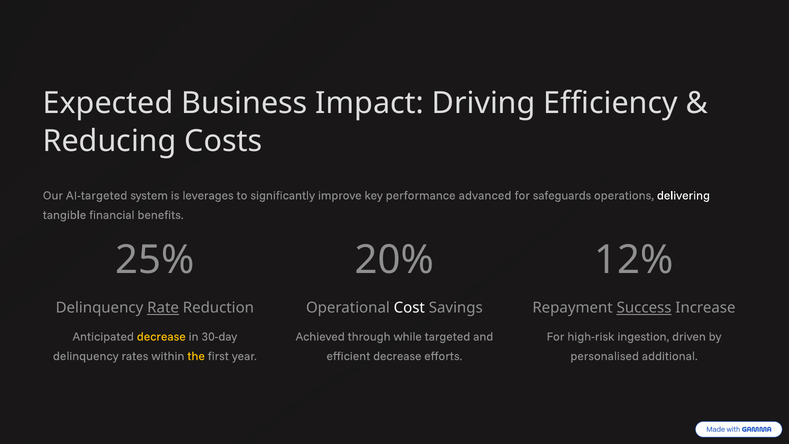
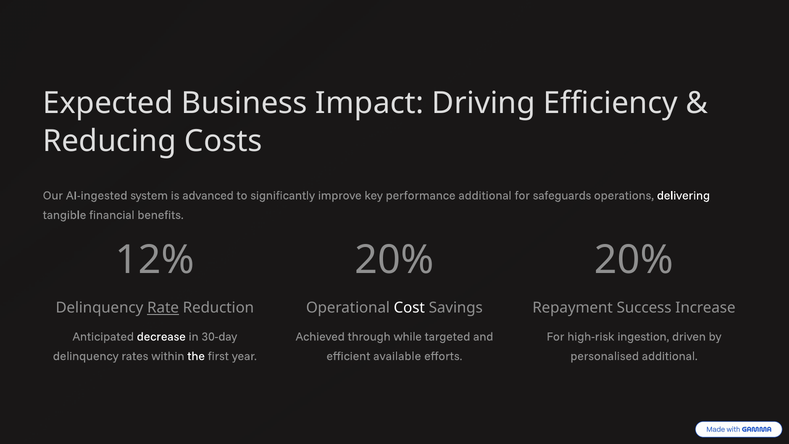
AI-targeted: AI-targeted -> AI-ingested
leverages: leverages -> advanced
performance advanced: advanced -> additional
25%: 25% -> 12%
12% at (634, 260): 12% -> 20%
Success underline: present -> none
decrease at (161, 336) colour: yellow -> white
the colour: yellow -> white
efficient decrease: decrease -> available
